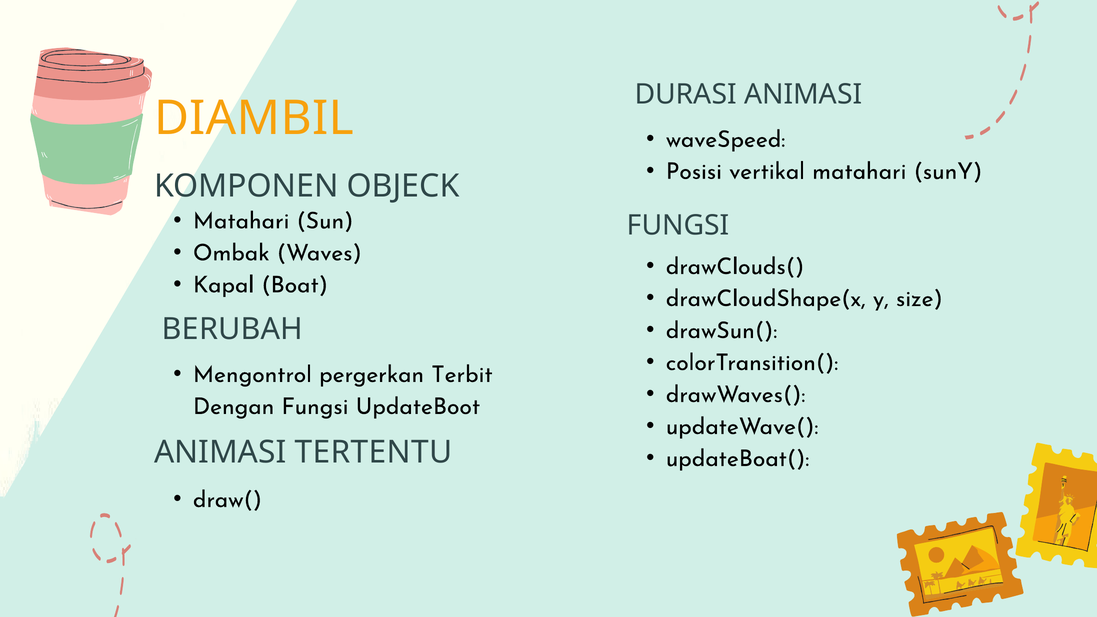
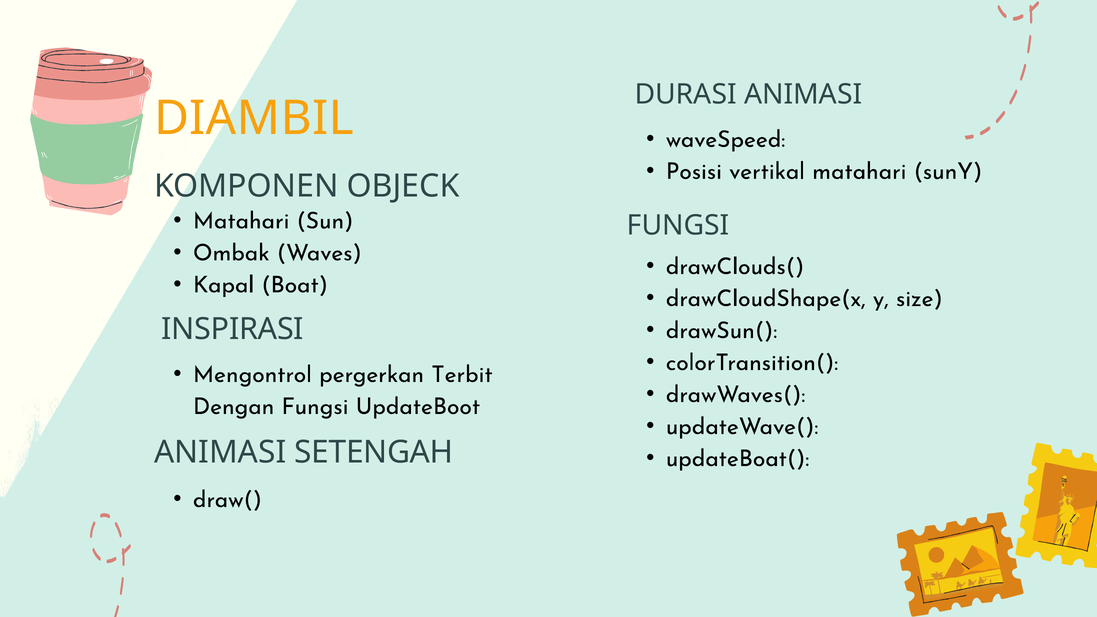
BERUBAH: BERUBAH -> INSPIRASI
TERTENTU: TERTENTU -> SETENGAH
